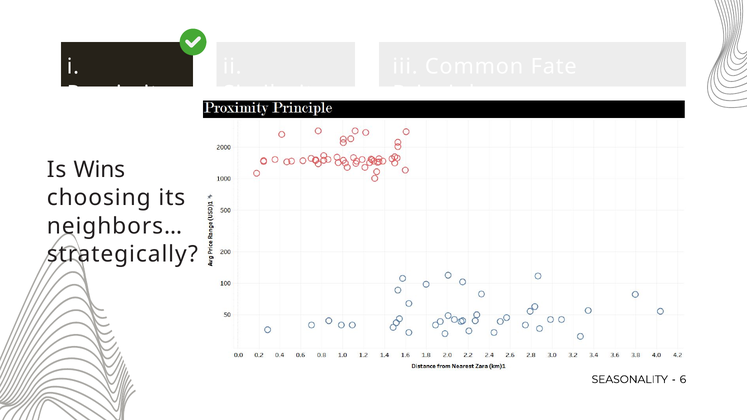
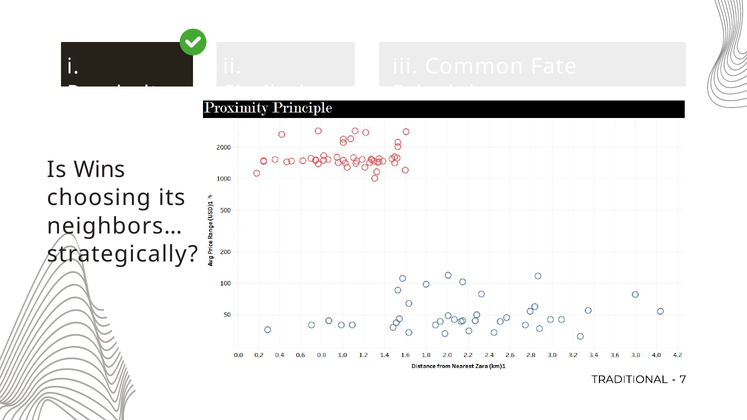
SEASONALITY: SEASONALITY -> TRADITIONAL
6: 6 -> 7
